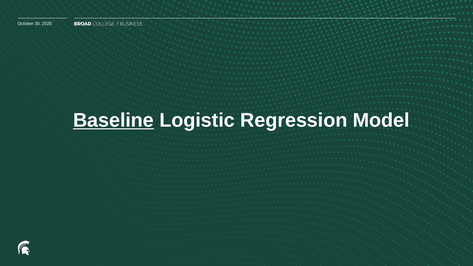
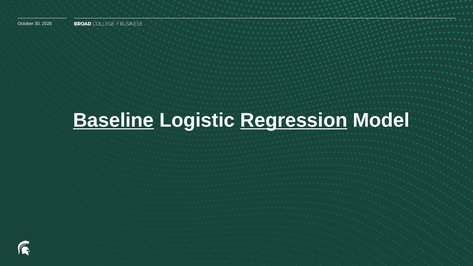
Regression underline: none -> present
